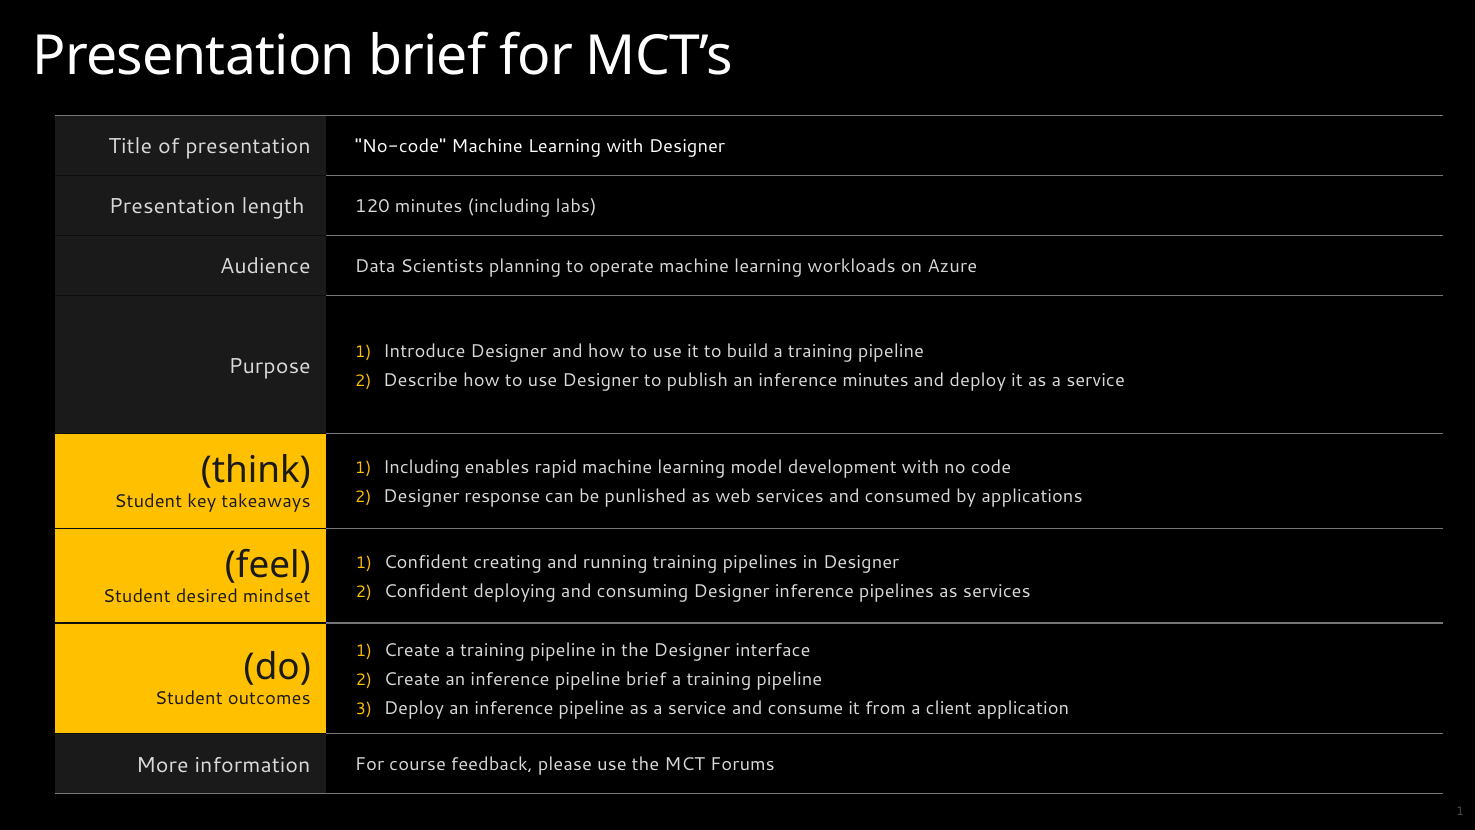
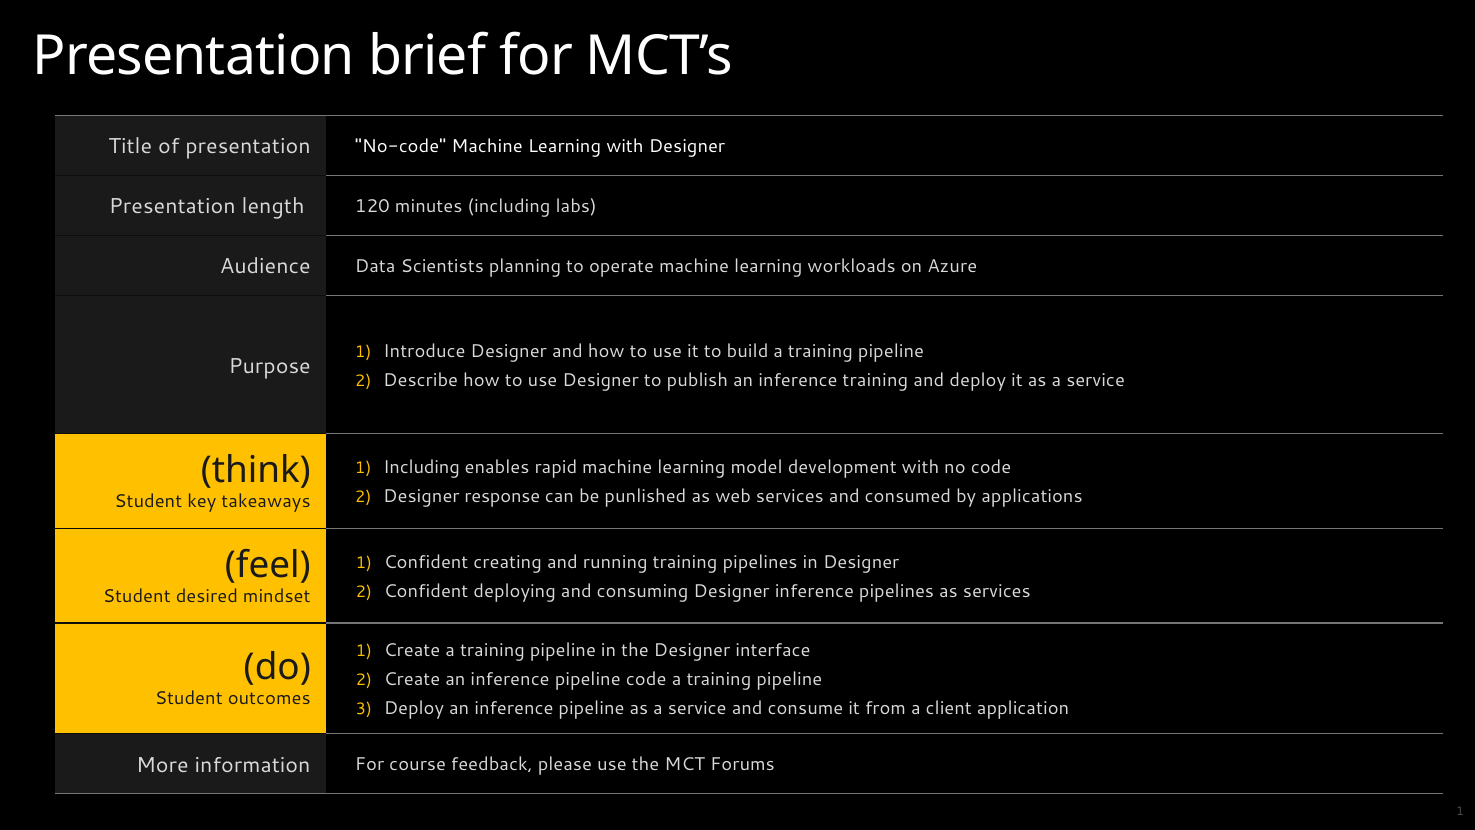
inference minutes: minutes -> training
pipeline brief: brief -> code
